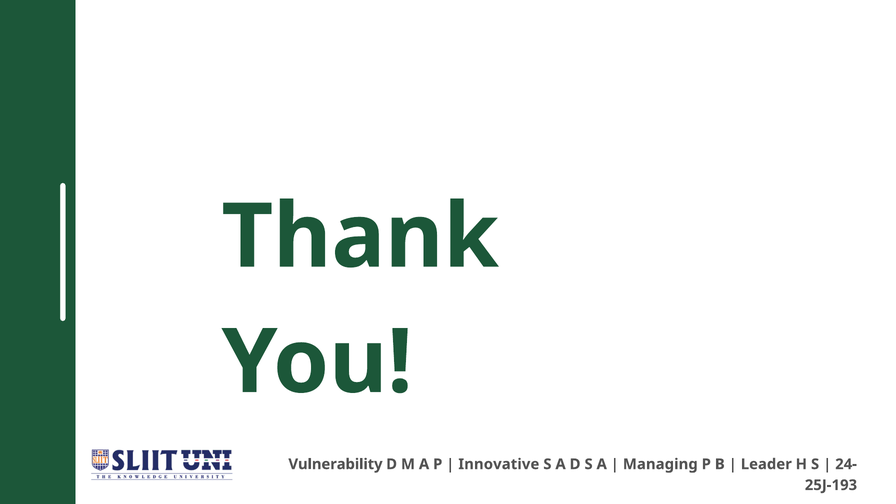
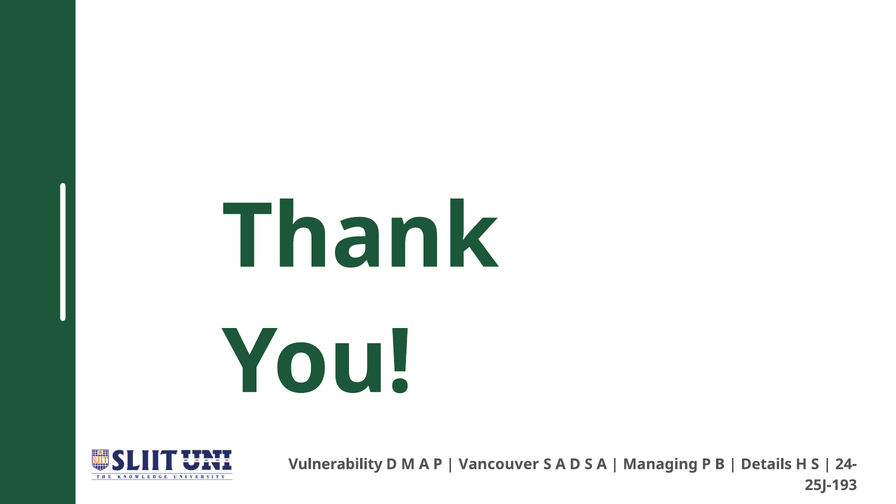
Innovative: Innovative -> Vancouver
Leader: Leader -> Details
